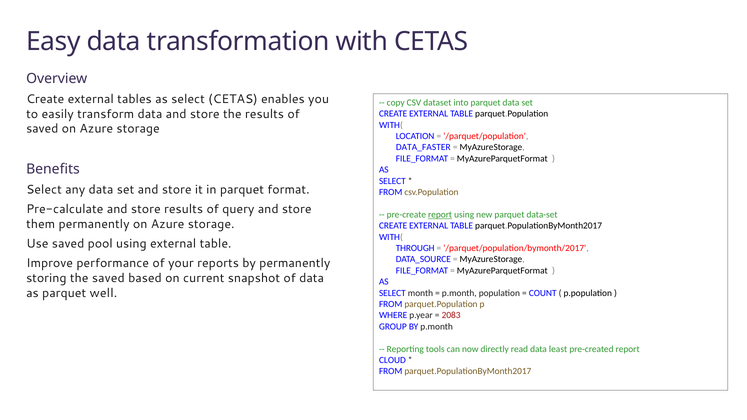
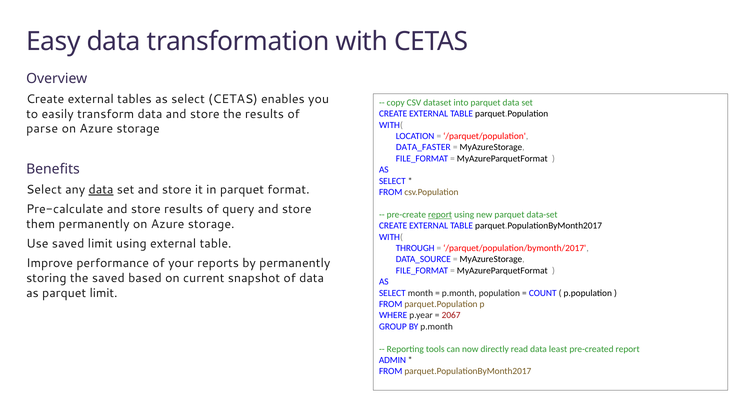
saved at (42, 129): saved -> parse
data at (101, 190) underline: none -> present
saved pool: pool -> limit
parquet well: well -> limit
2083: 2083 -> 2067
CLOUD: CLOUD -> ADMIN
